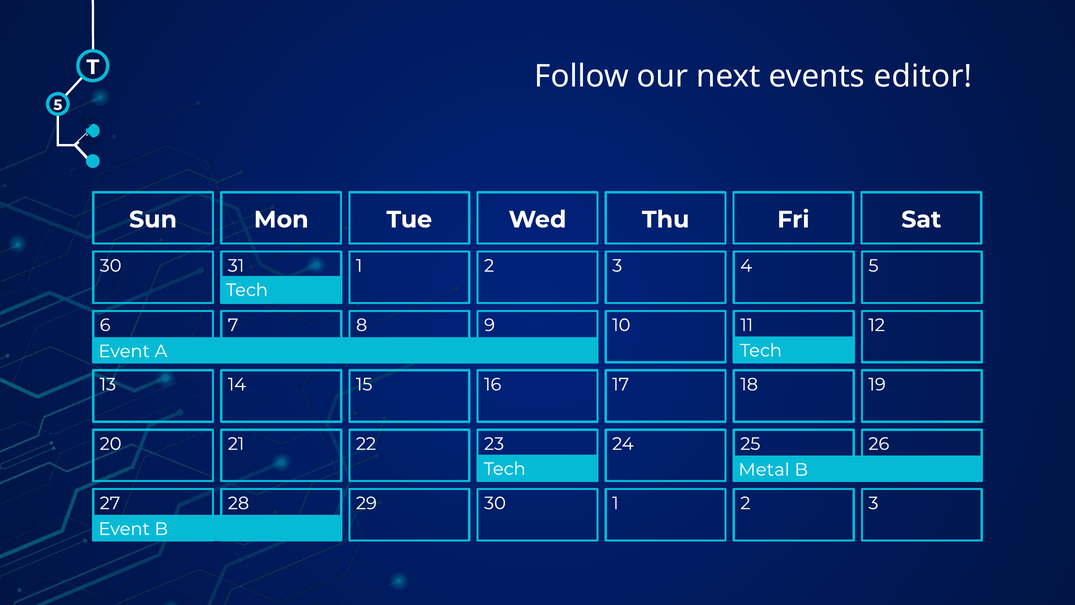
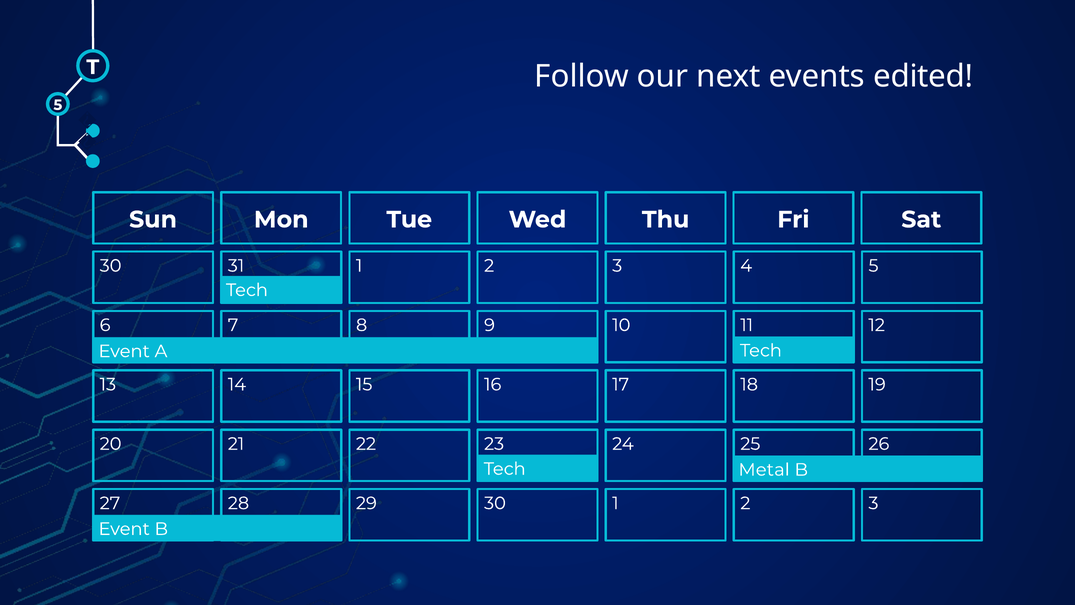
editor: editor -> edited
